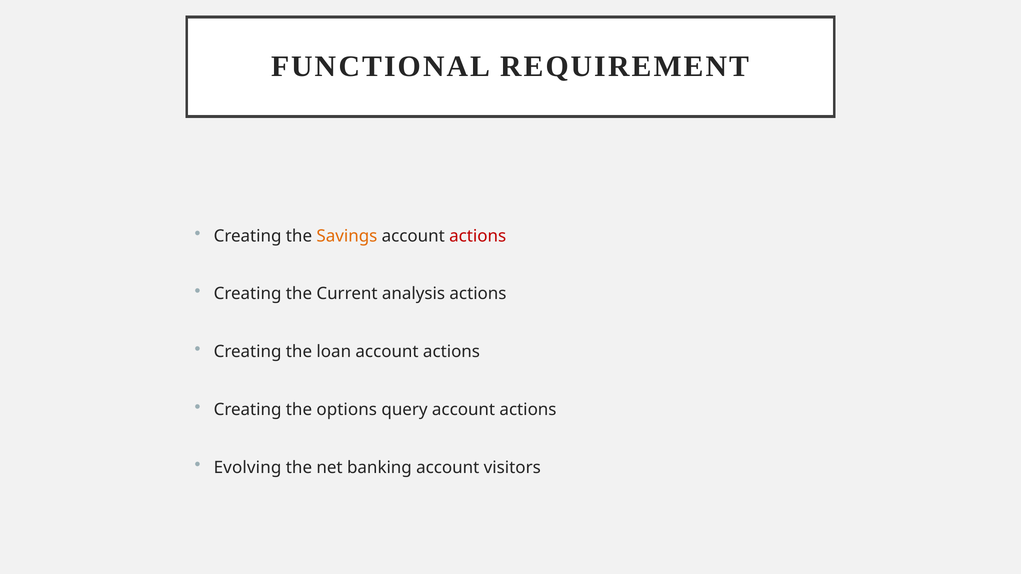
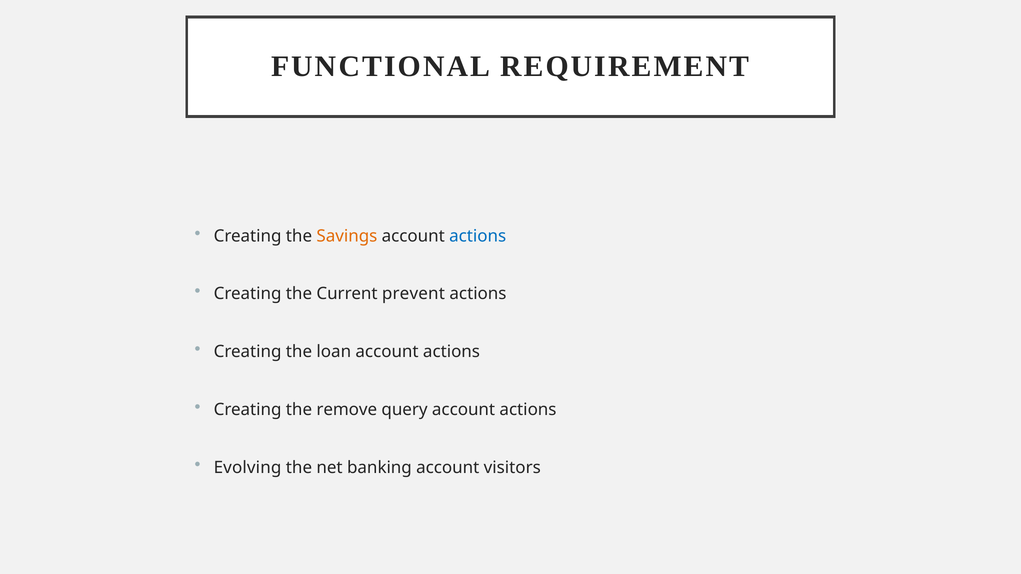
actions at (478, 236) colour: red -> blue
analysis: analysis -> prevent
options: options -> remove
